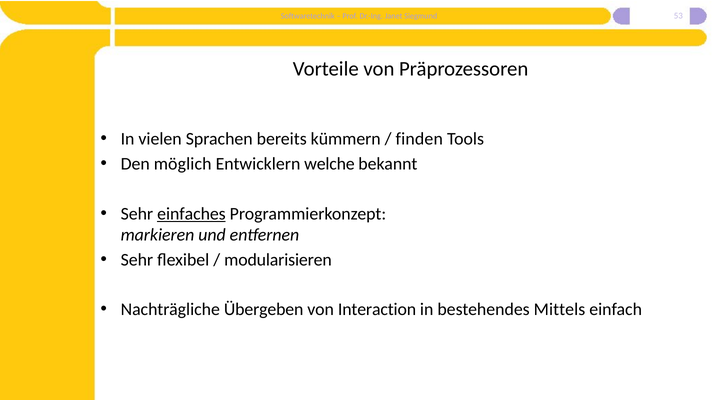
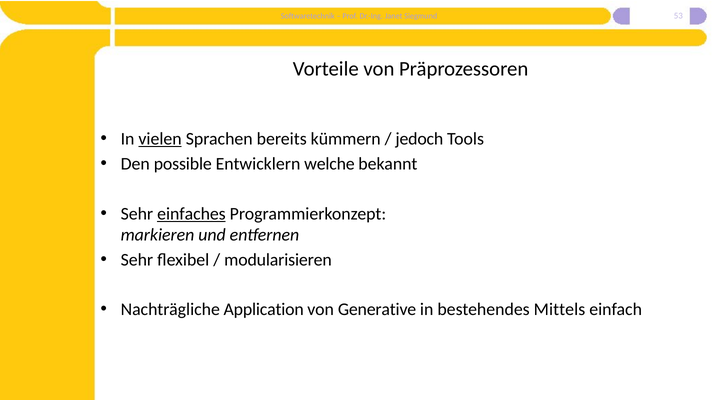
vielen underline: none -> present
finden: finden -> jedoch
möglich: möglich -> possible
Übergeben: Übergeben -> Application
Interaction: Interaction -> Generative
